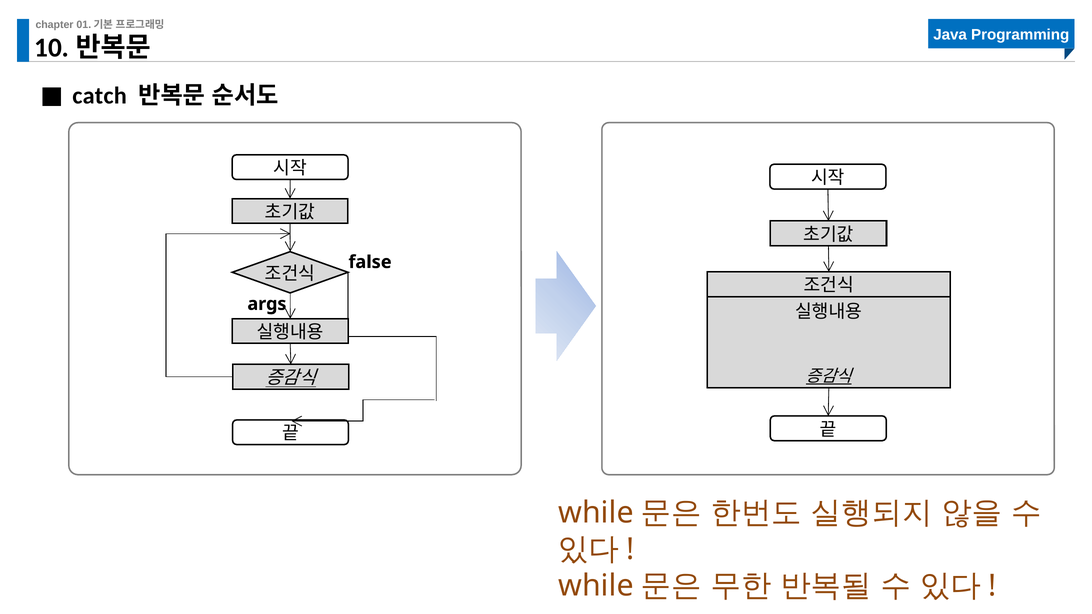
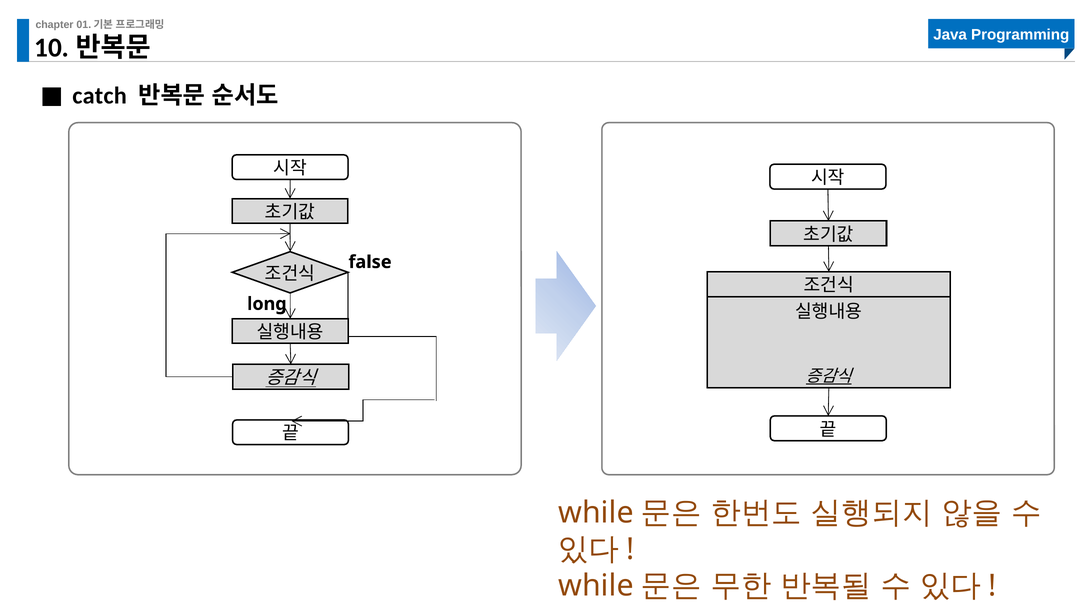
args: args -> long
